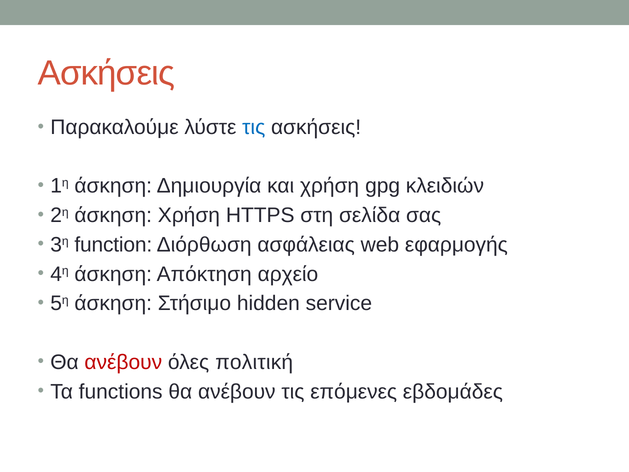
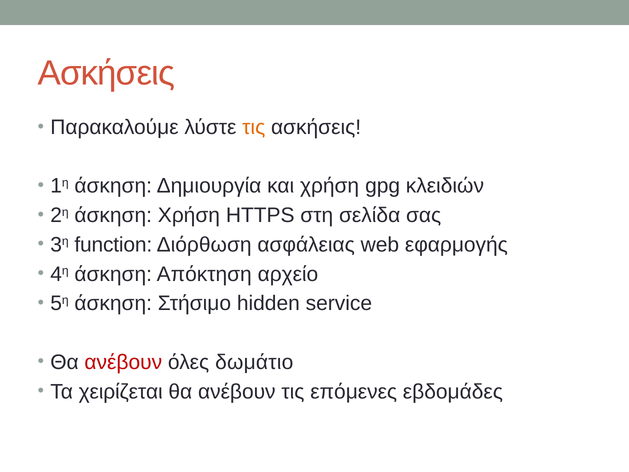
τις at (254, 127) colour: blue -> orange
πολιτική: πολιτική -> δωμάτιο
functions: functions -> χειρίζεται
